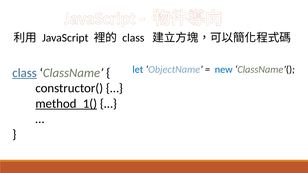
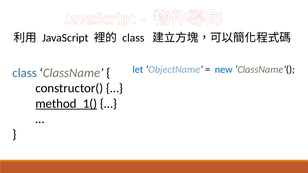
class at (25, 73) underline: present -> none
